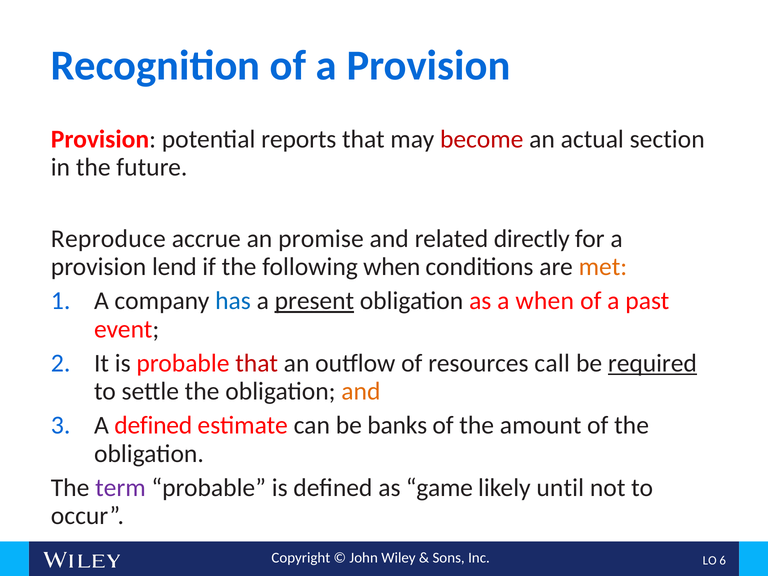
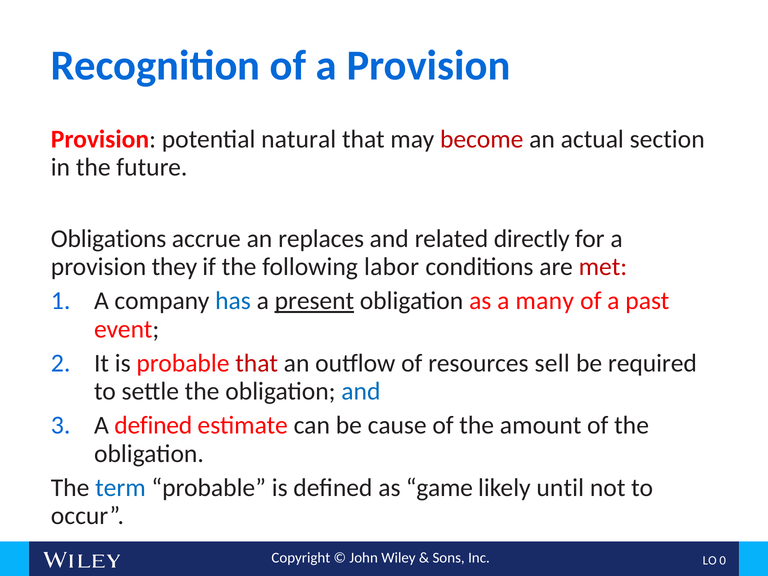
reports: reports -> natural
Reproduce: Reproduce -> Obligations
promise: promise -> replaces
lend: lend -> they
following when: when -> labor
met colour: orange -> red
a when: when -> many
call: call -> sell
required underline: present -> none
and at (361, 391) colour: orange -> blue
banks: banks -> cause
term colour: purple -> blue
6: 6 -> 0
